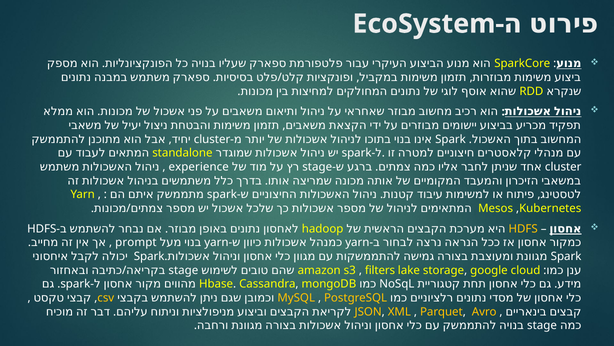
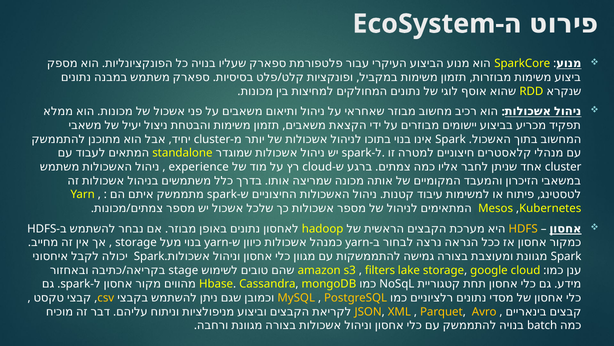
stage at (317, 167): stage -> cloud
prompt at (136, 242): prompt -> storage
stage at (542, 325): stage -> batch
